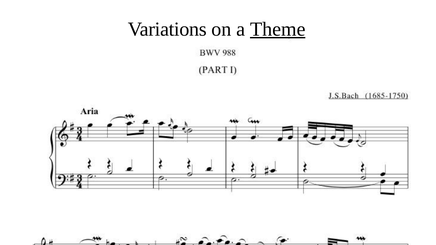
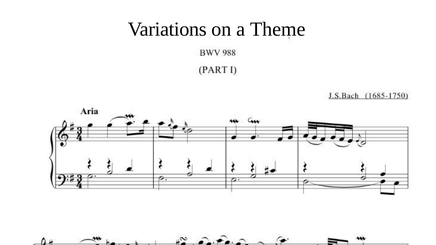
Theme at (278, 29) underline: present -> none
